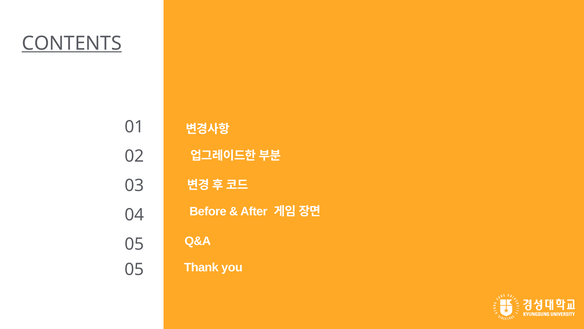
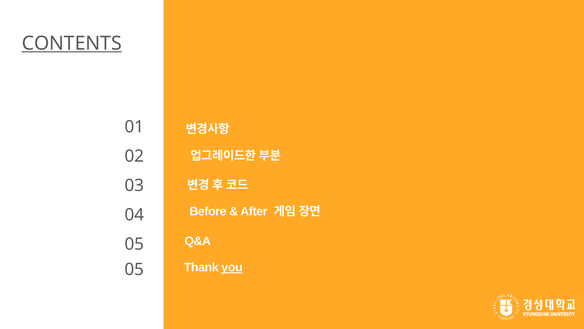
you underline: none -> present
